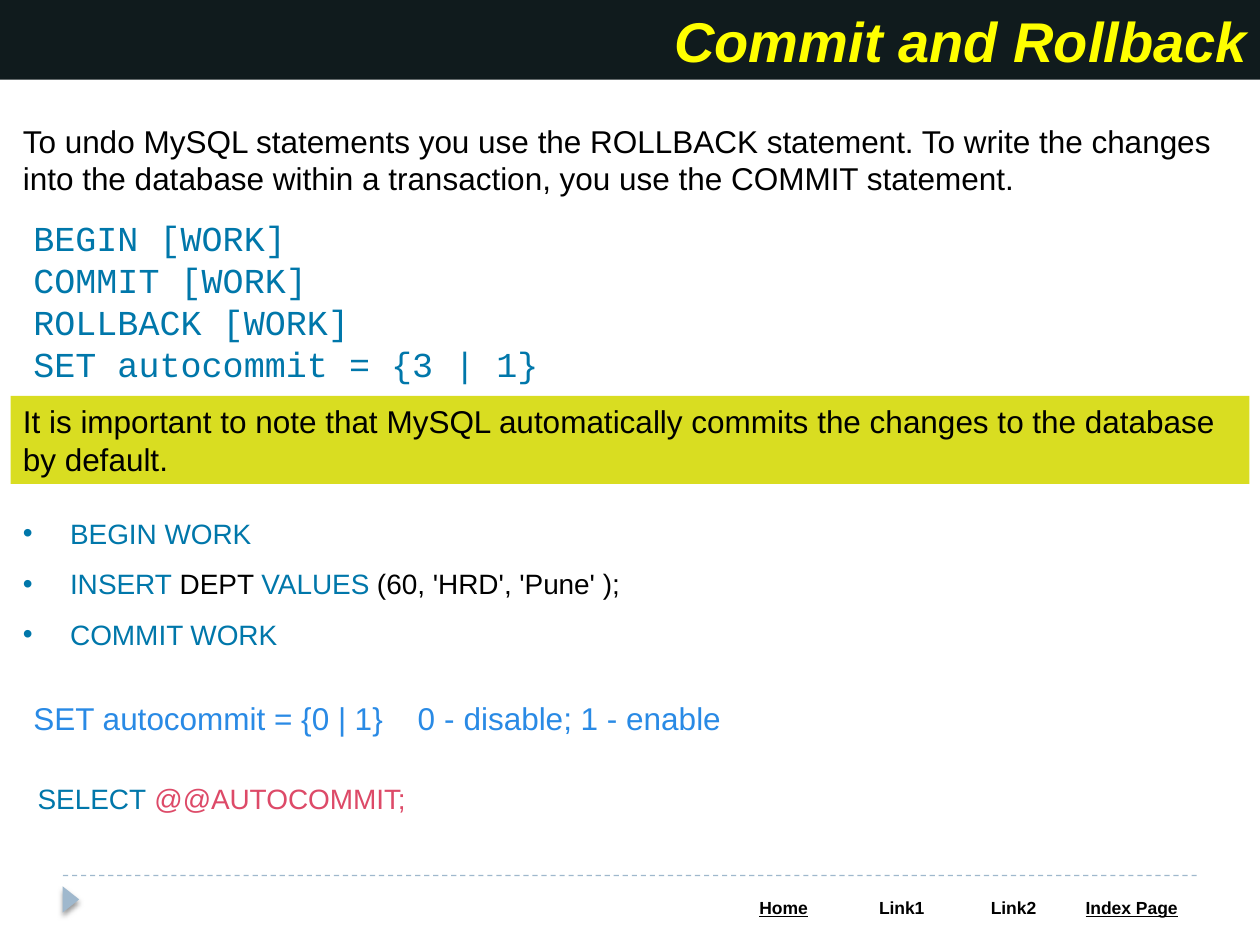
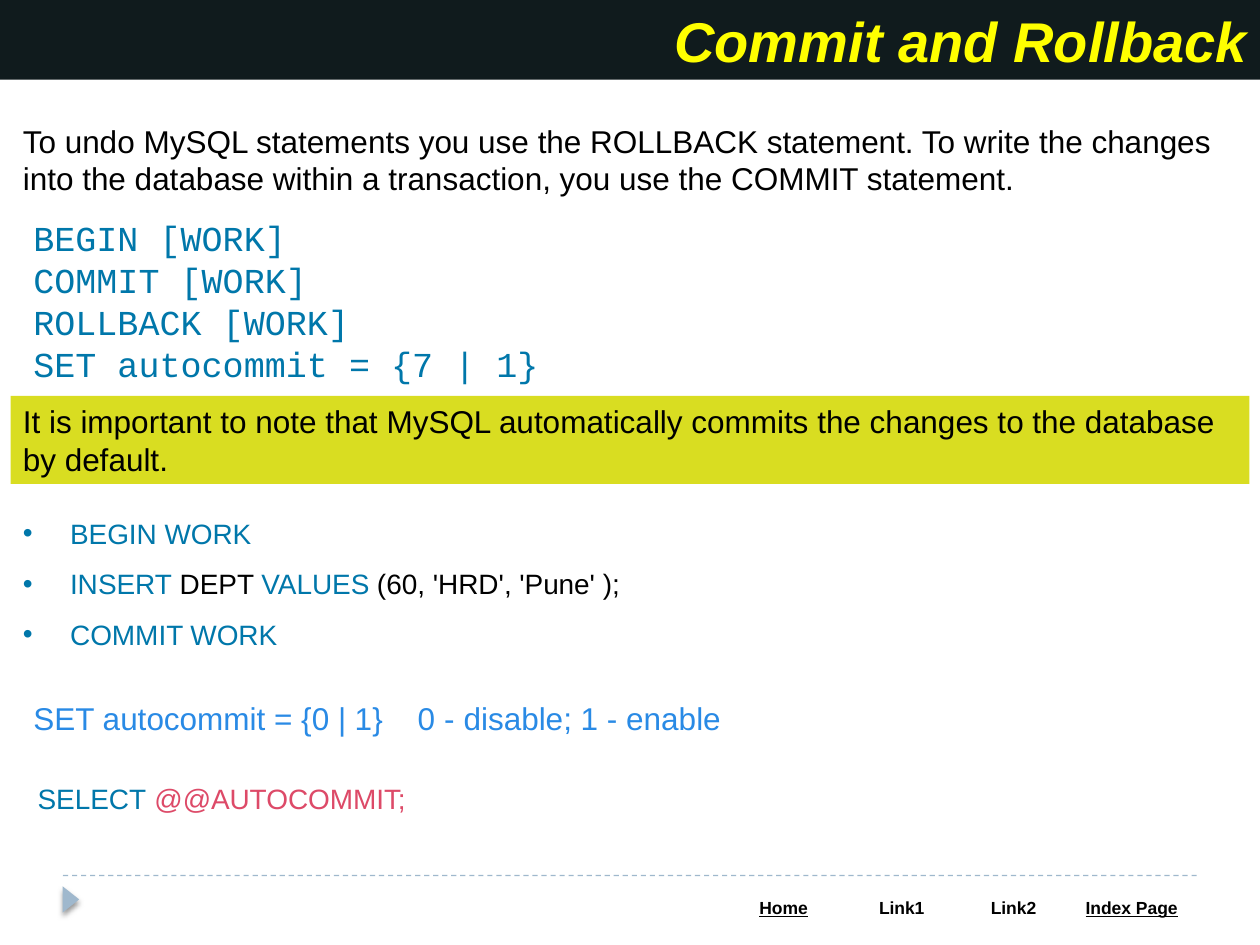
3: 3 -> 7
